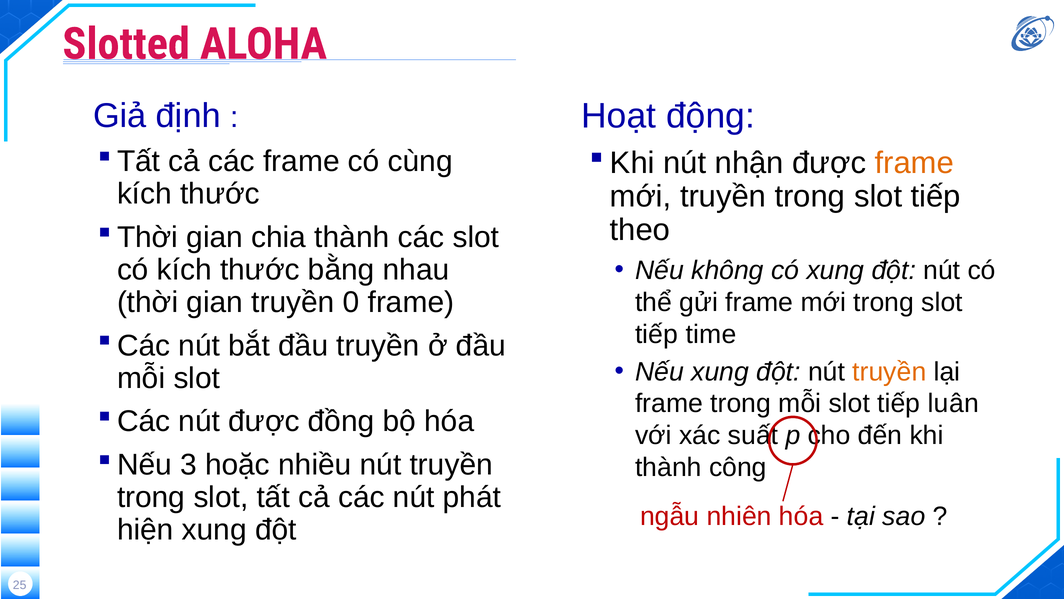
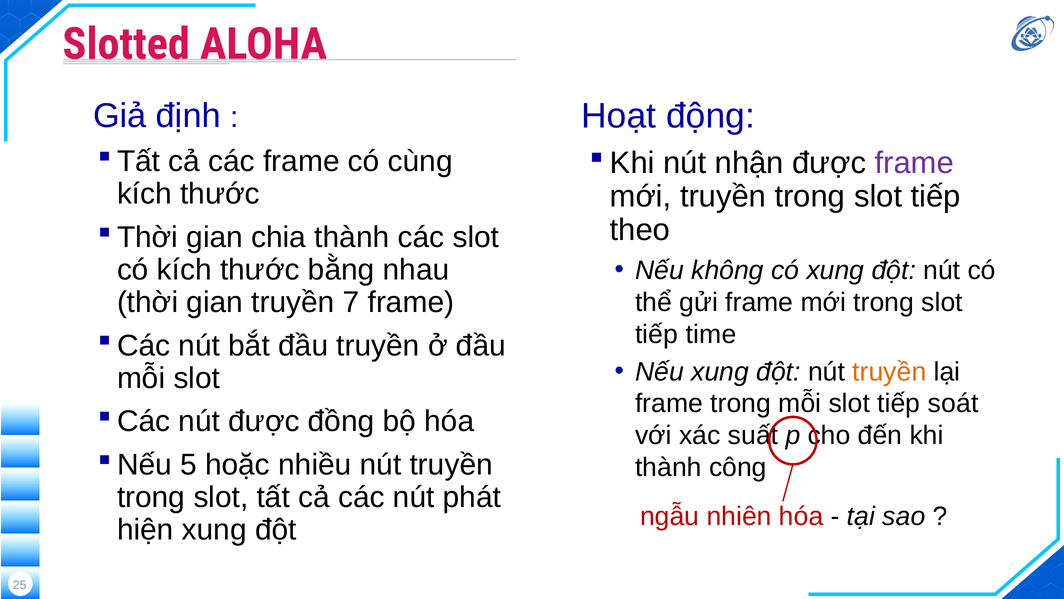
frame at (914, 163) colour: orange -> purple
0: 0 -> 7
luân: luân -> soát
3: 3 -> 5
